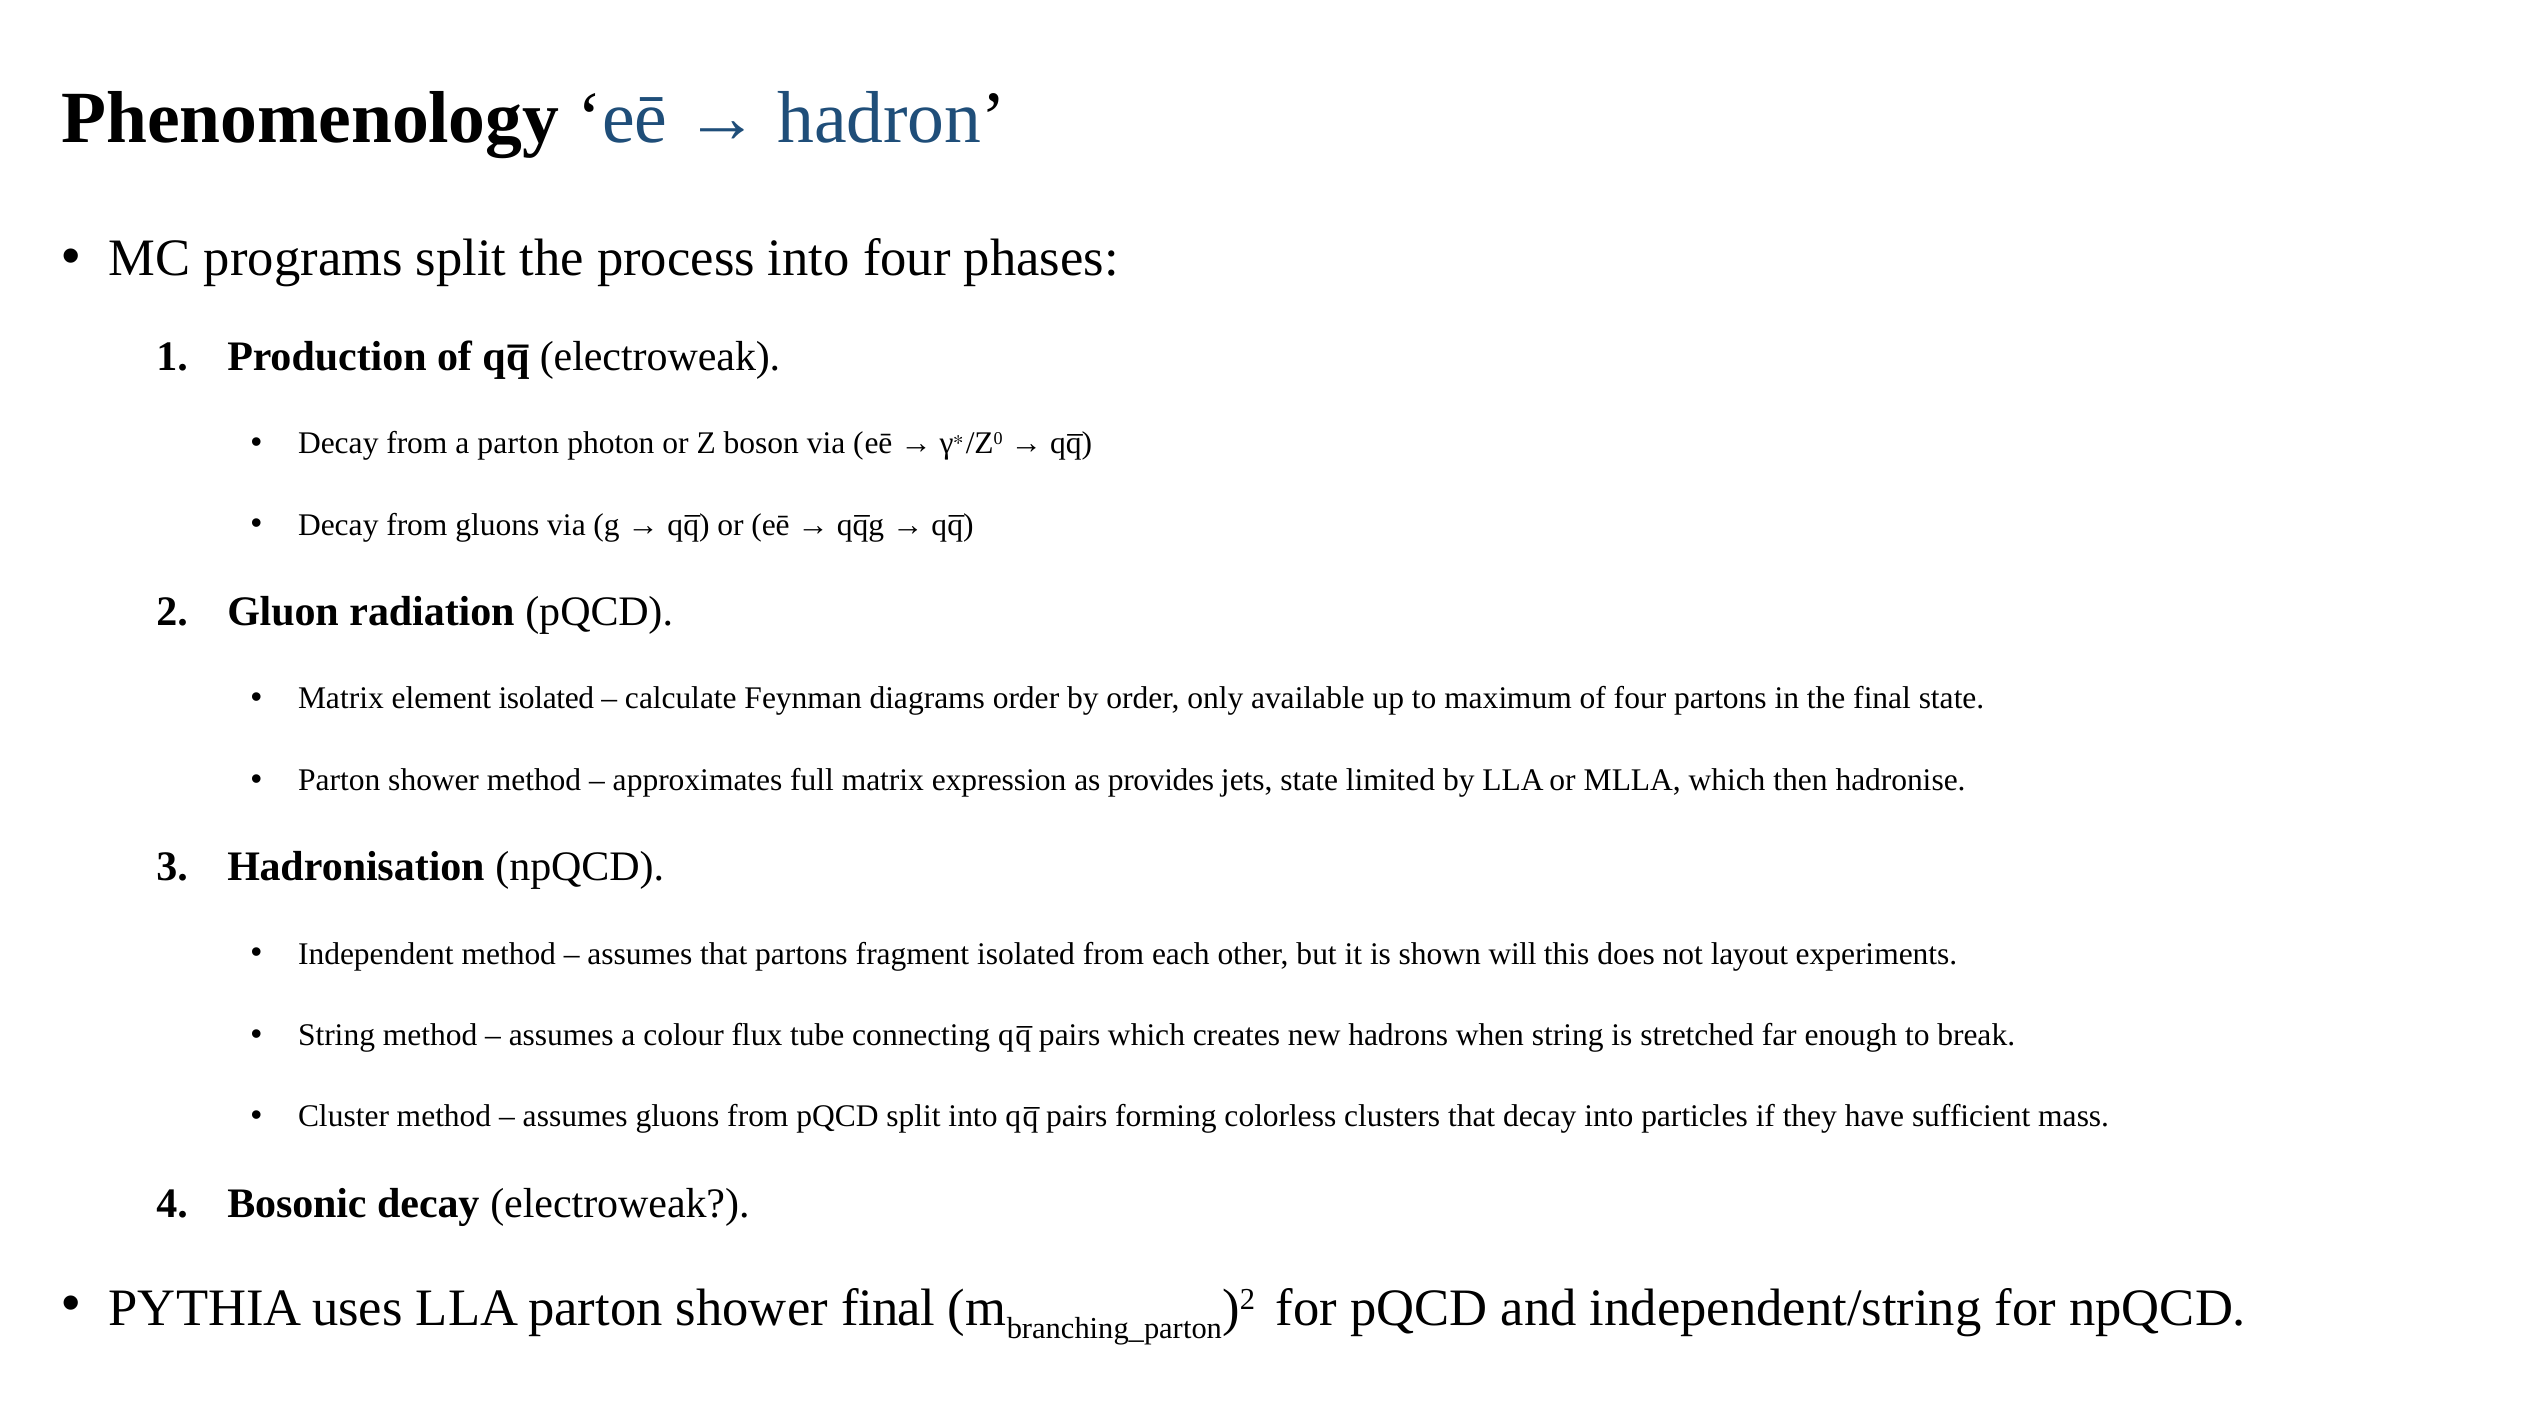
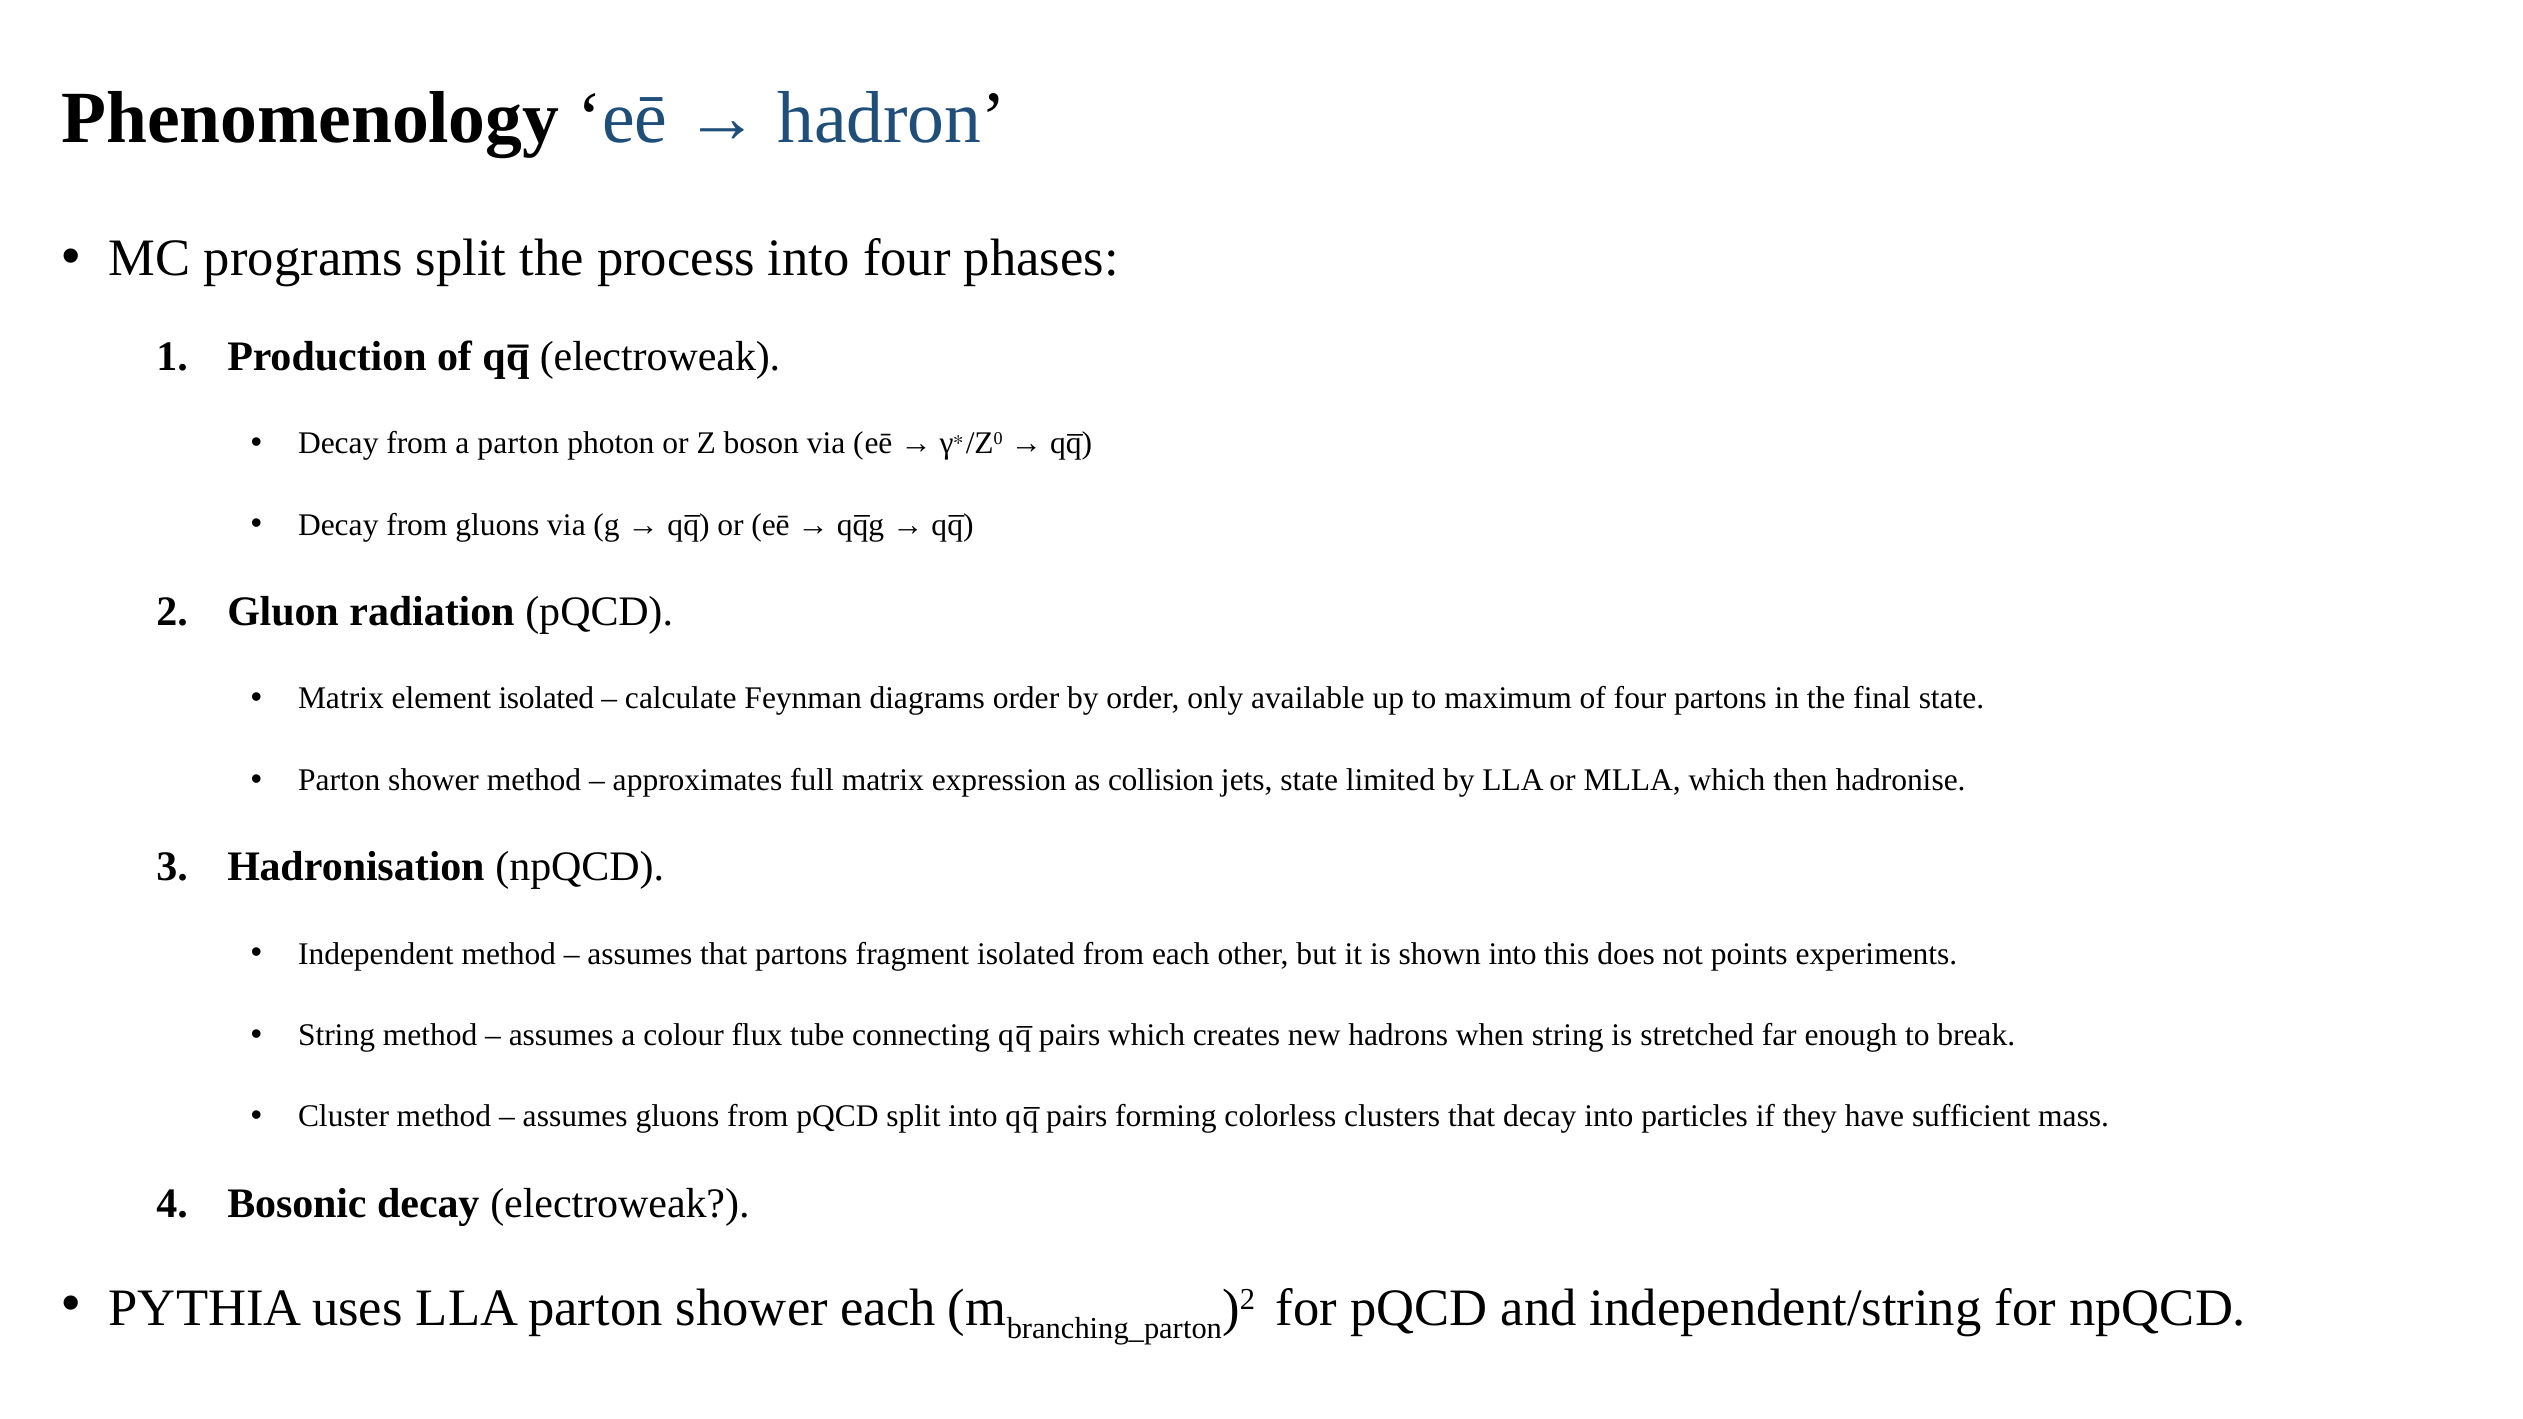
provides: provides -> collision
shown will: will -> into
layout: layout -> points
shower final: final -> each
